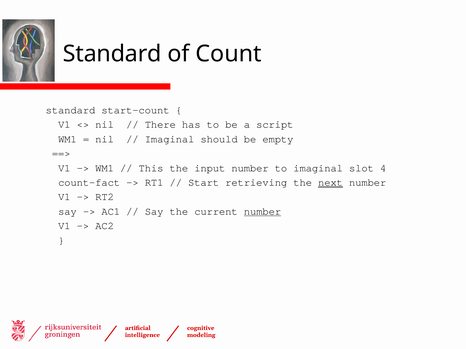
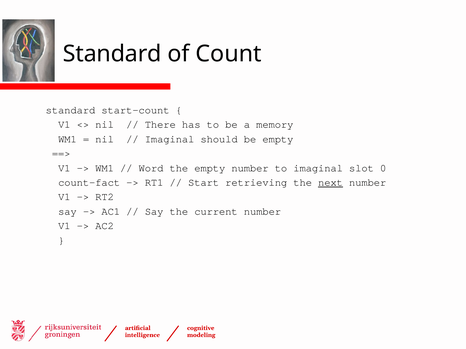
script: script -> memory
This: This -> Word
the input: input -> empty
4: 4 -> 0
number at (262, 212) underline: present -> none
